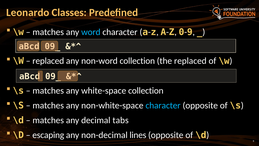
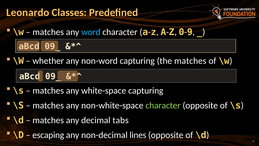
replaced at (48, 61): replaced -> whether
non-word collection: collection -> capturing
the replaced: replaced -> matches
white-space collection: collection -> capturing
character at (163, 105) colour: light blue -> light green
